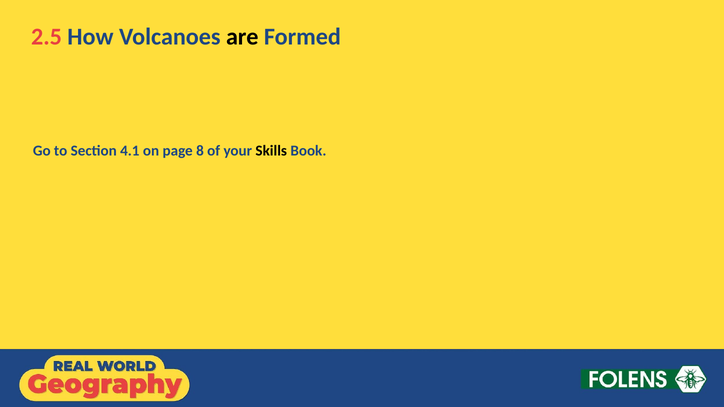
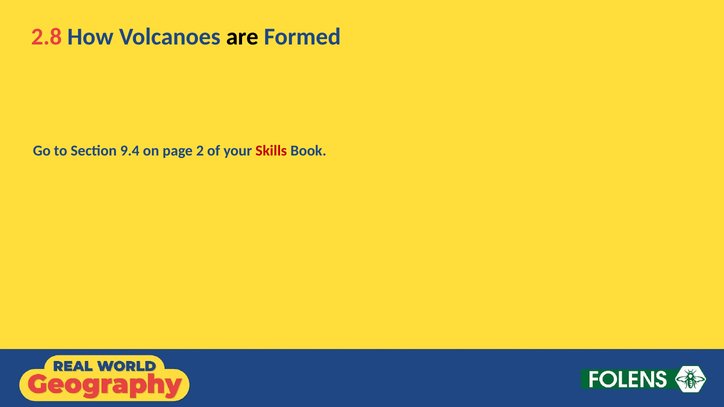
2.5: 2.5 -> 2.8
4.1: 4.1 -> 9.4
8: 8 -> 2
Skills colour: black -> red
